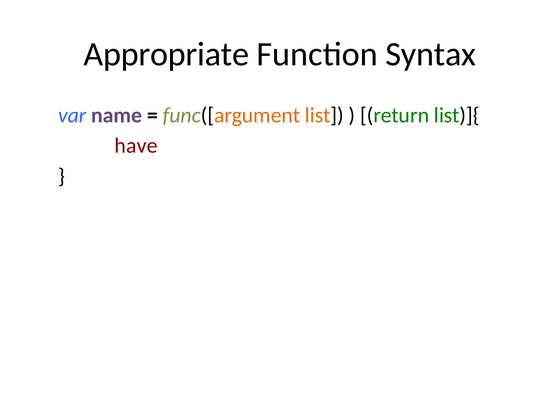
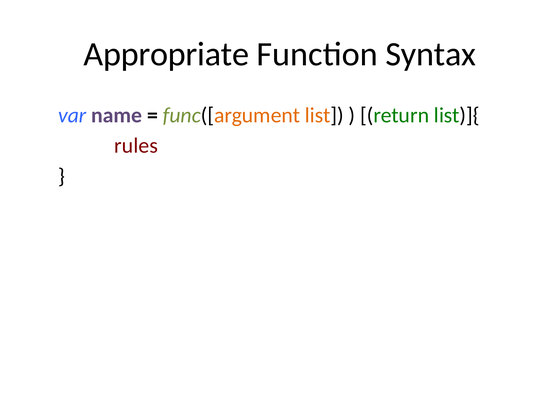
have: have -> rules
